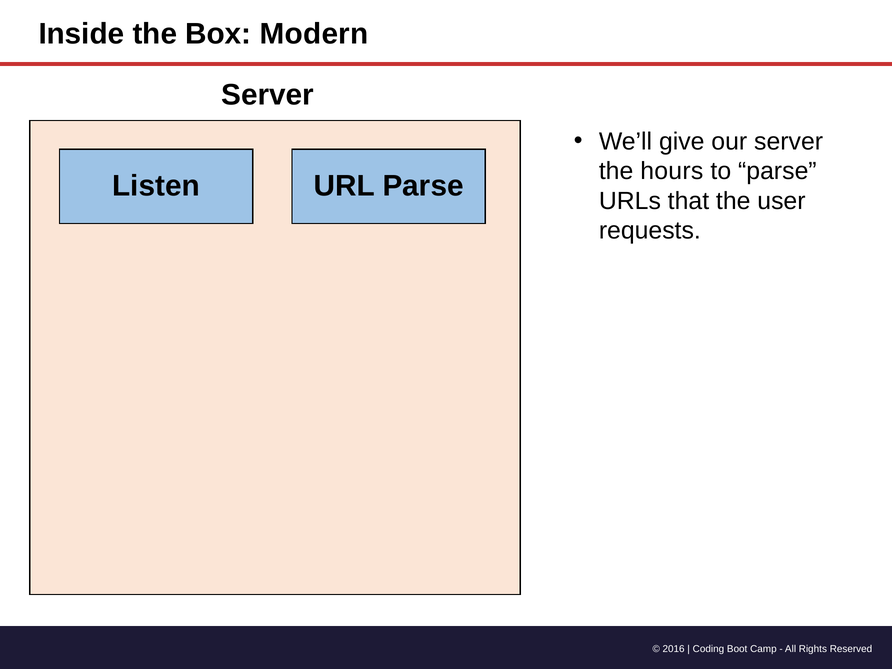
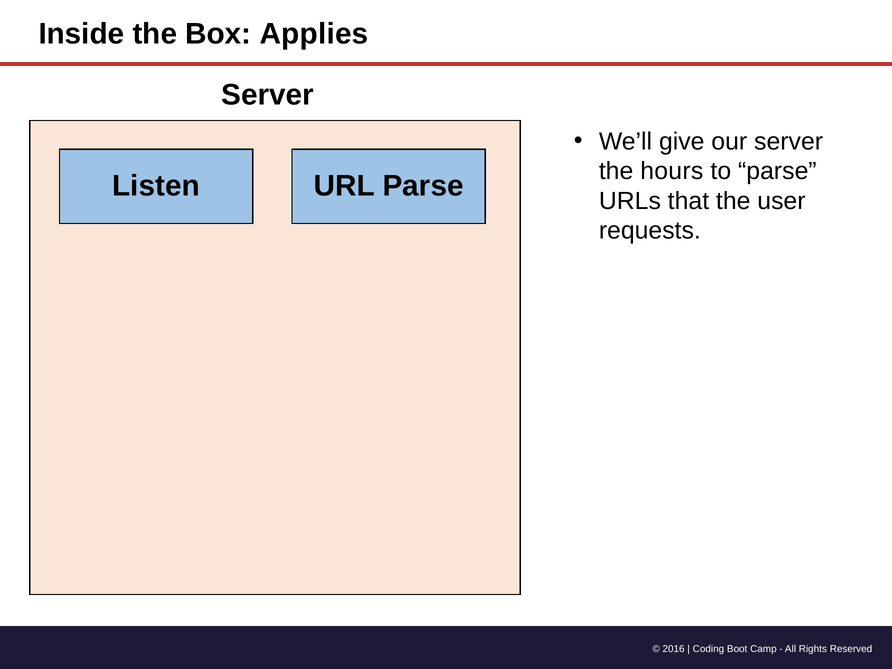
Modern: Modern -> Applies
